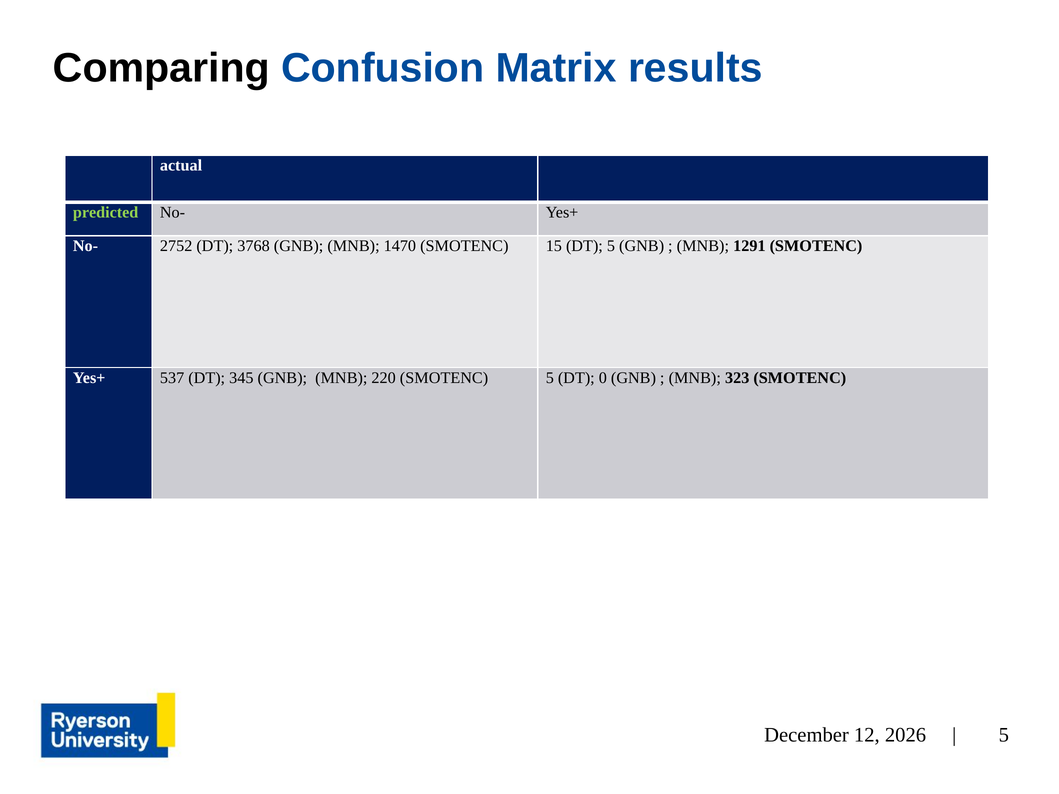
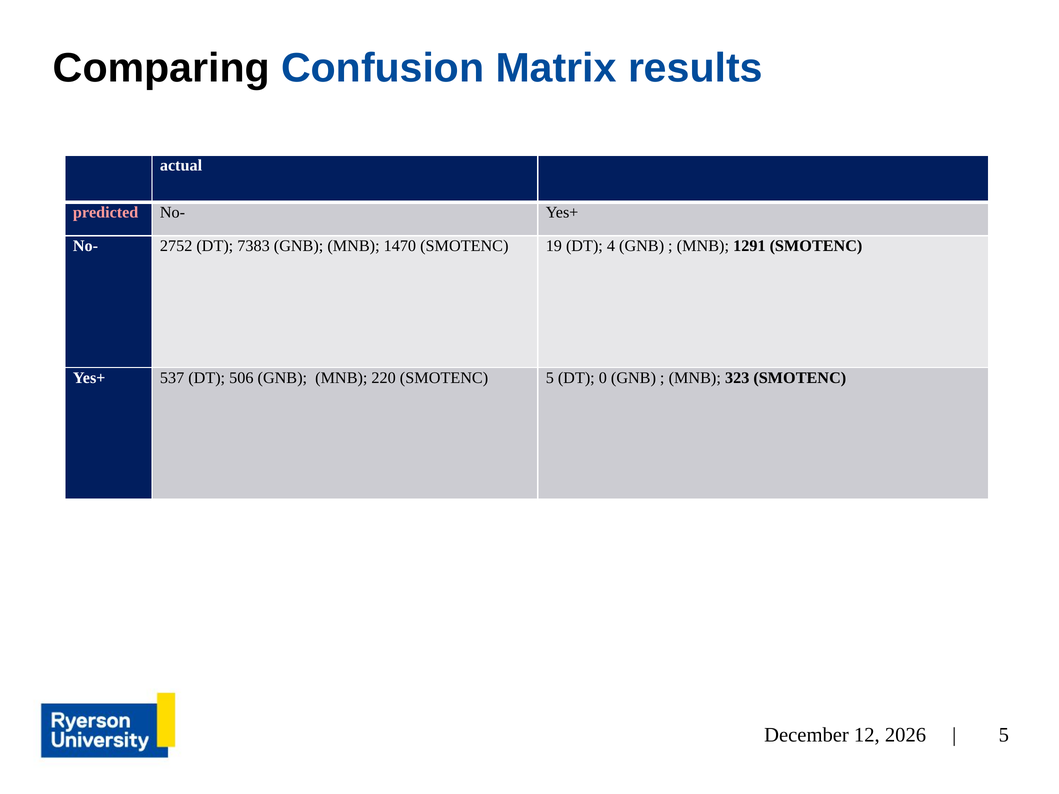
predicted colour: light green -> pink
3768: 3768 -> 7383
15: 15 -> 19
DT 5: 5 -> 4
345: 345 -> 506
